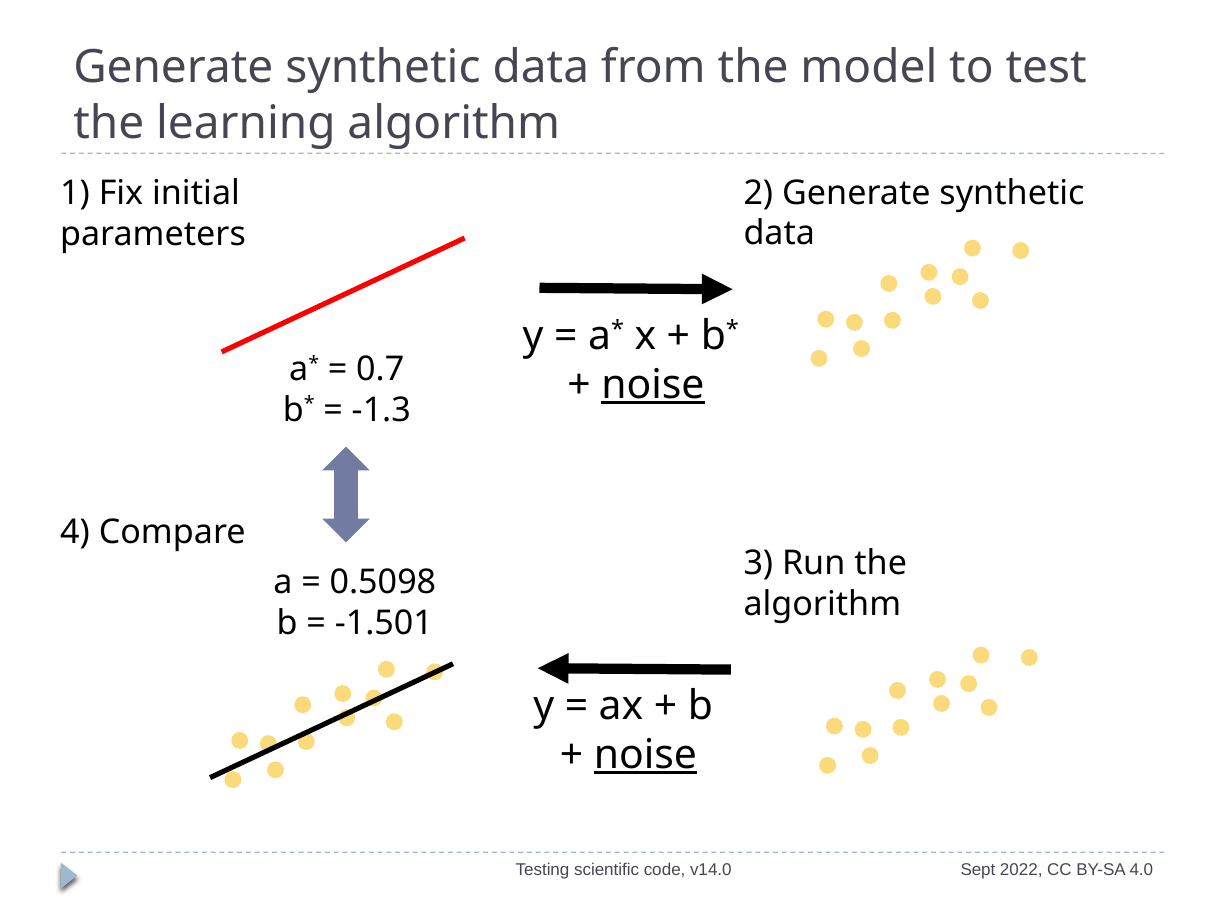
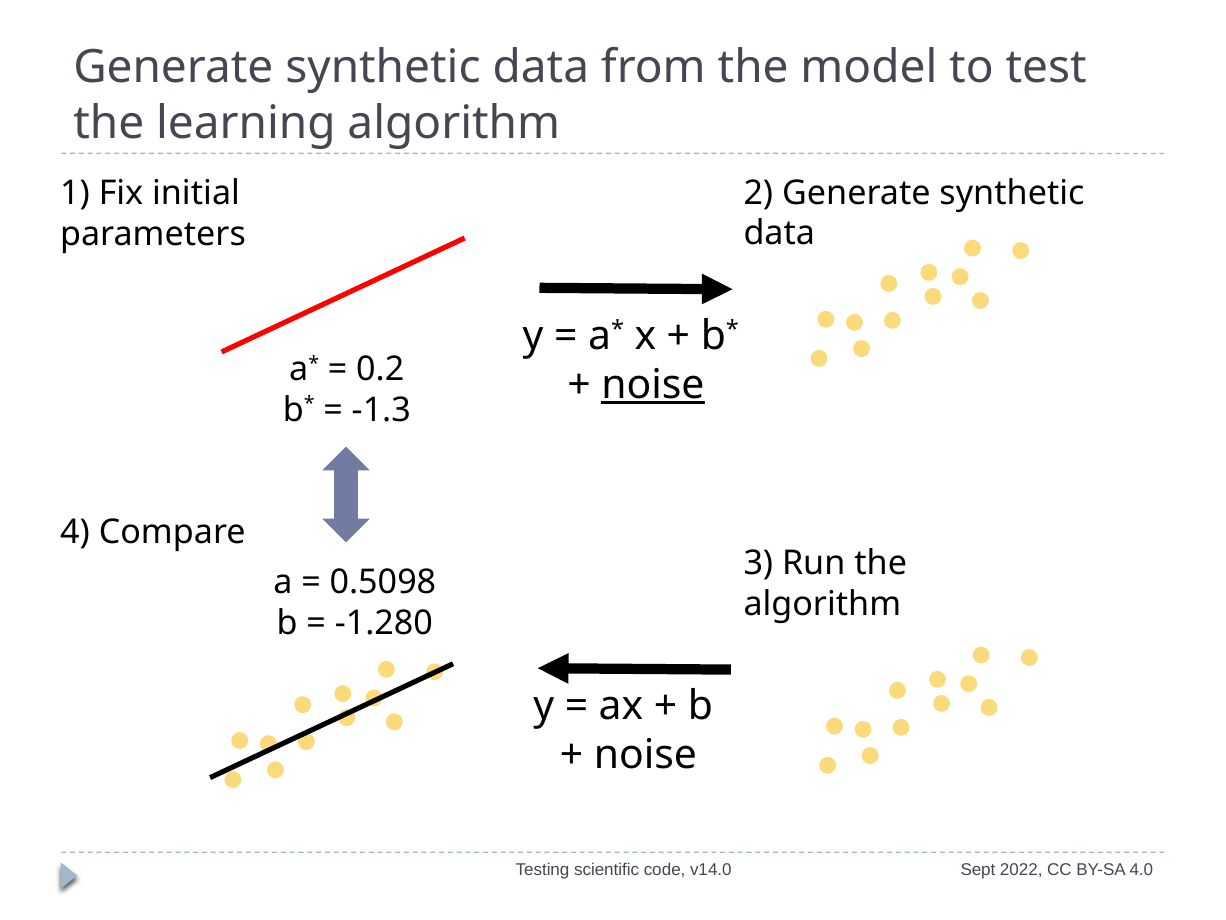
0.7: 0.7 -> 0.2
-1.501: -1.501 -> -1.280
noise at (645, 754) underline: present -> none
